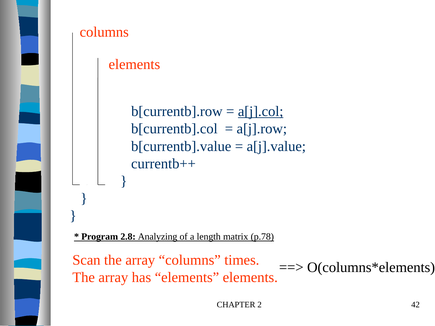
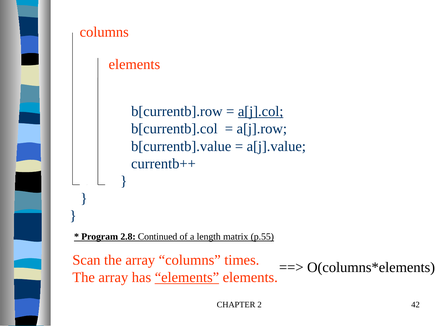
Analyzing: Analyzing -> Continued
p.78: p.78 -> p.55
elements at (187, 278) underline: none -> present
